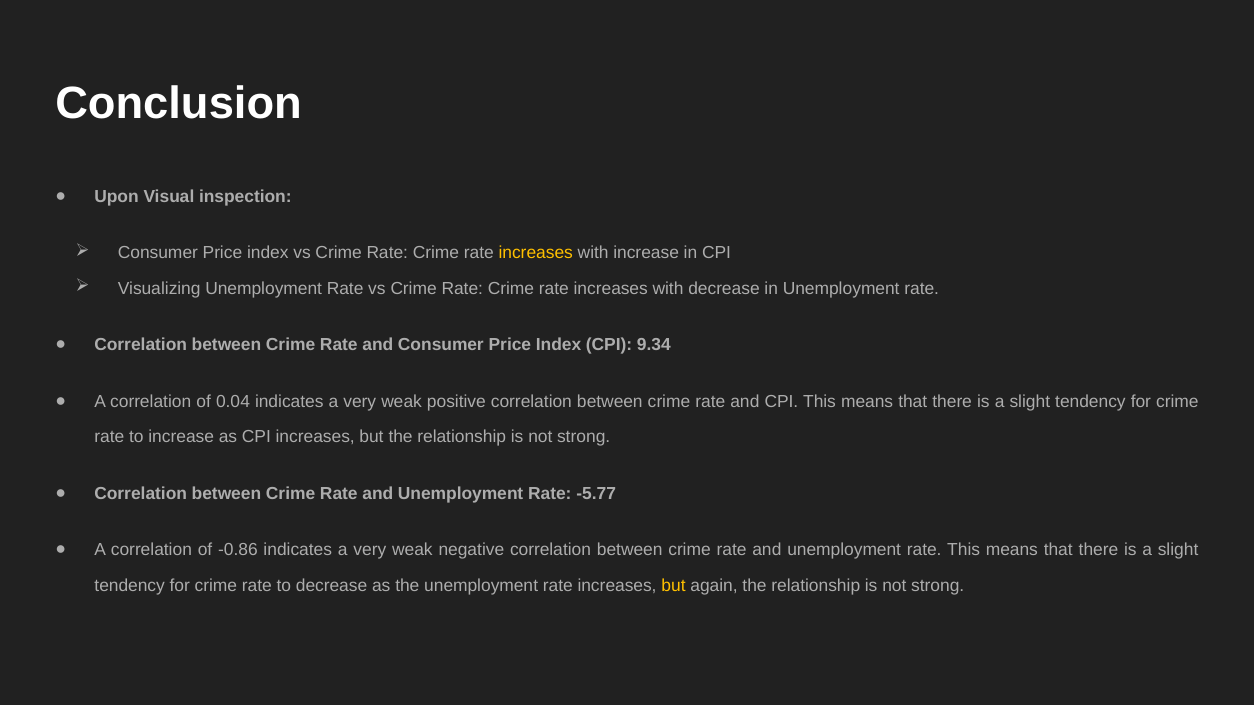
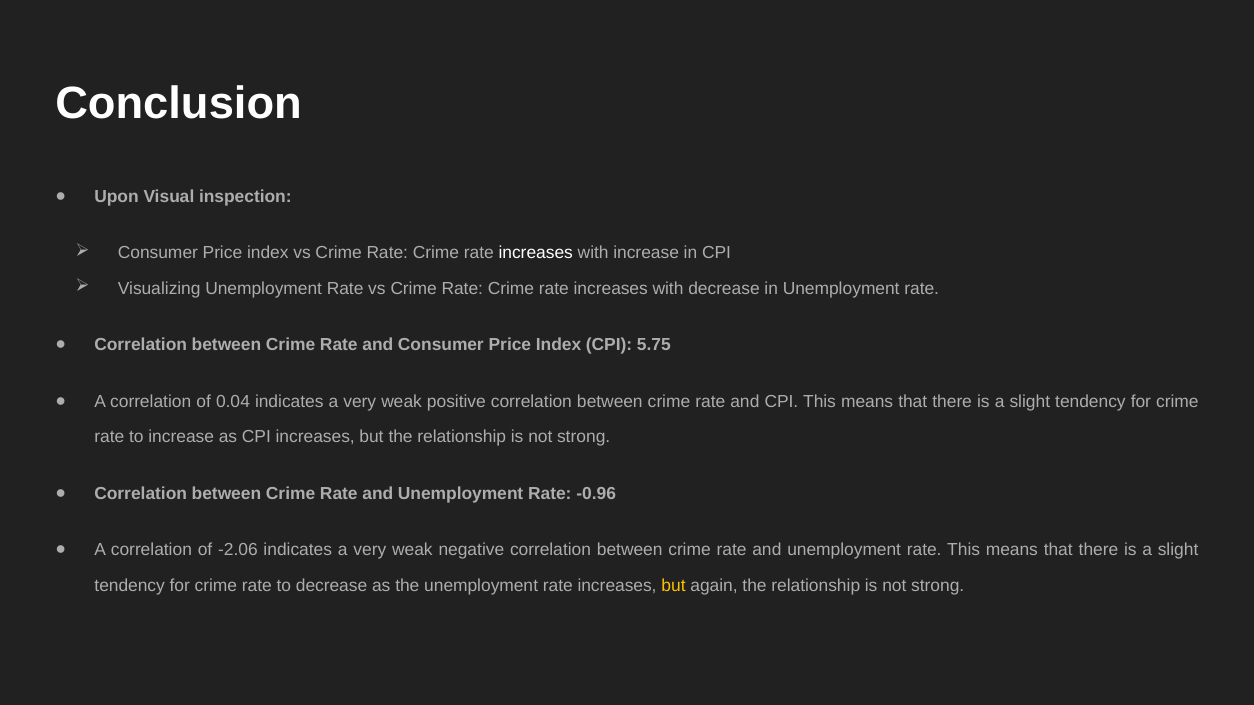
increases at (536, 253) colour: yellow -> white
9.34: 9.34 -> 5.75
-5.77: -5.77 -> -0.96
-0.86: -0.86 -> -2.06
